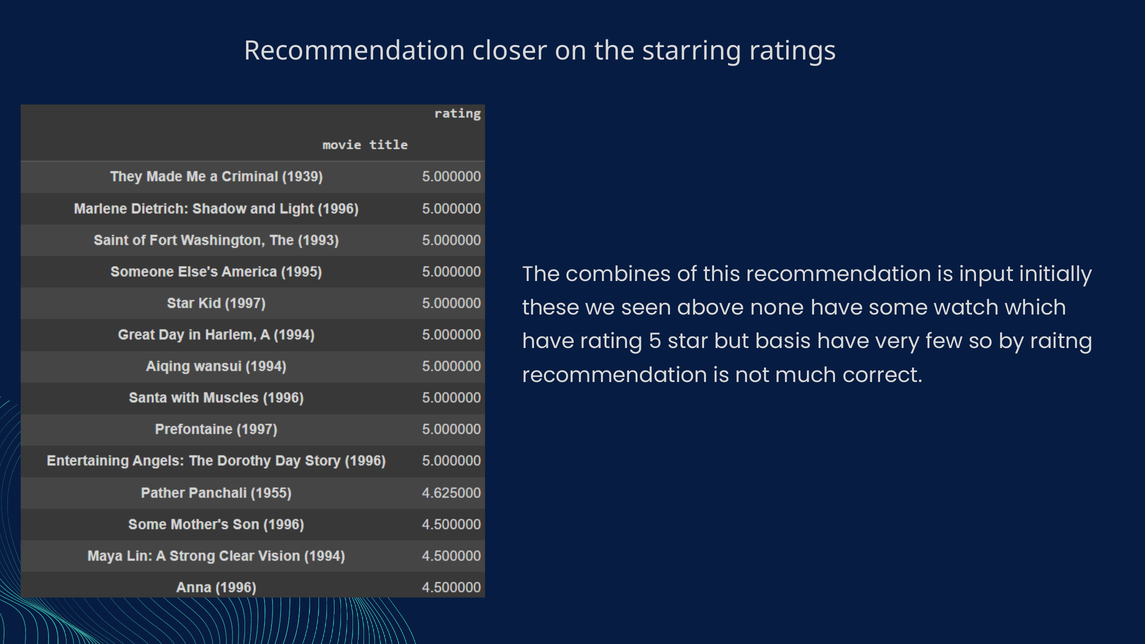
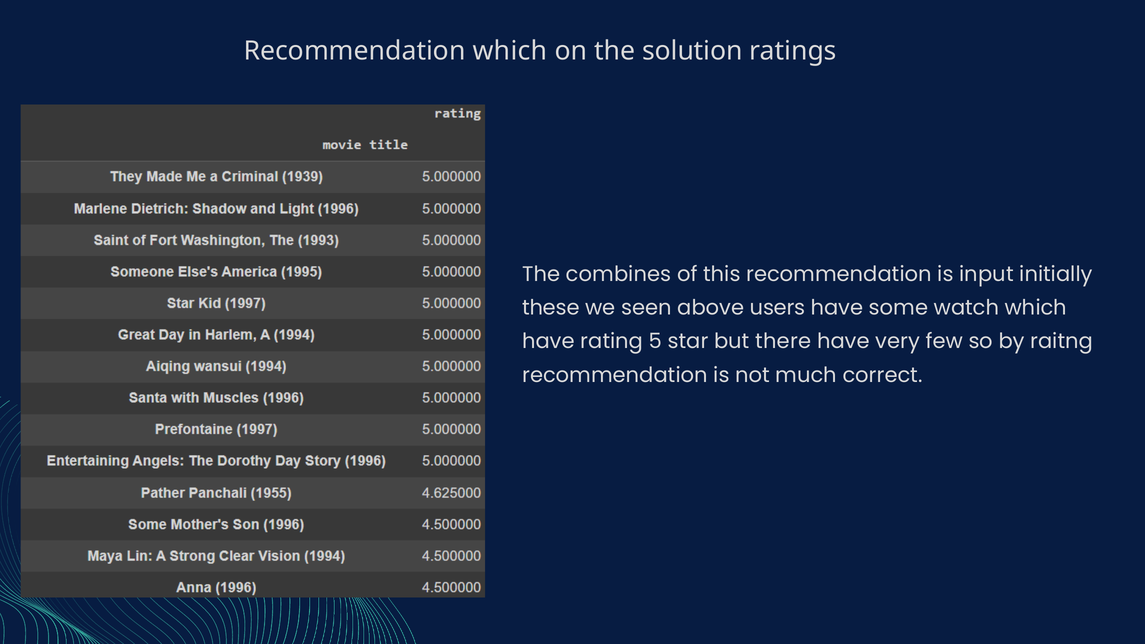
Recommendation closer: closer -> which
starring: starring -> solution
none: none -> users
basis: basis -> there
